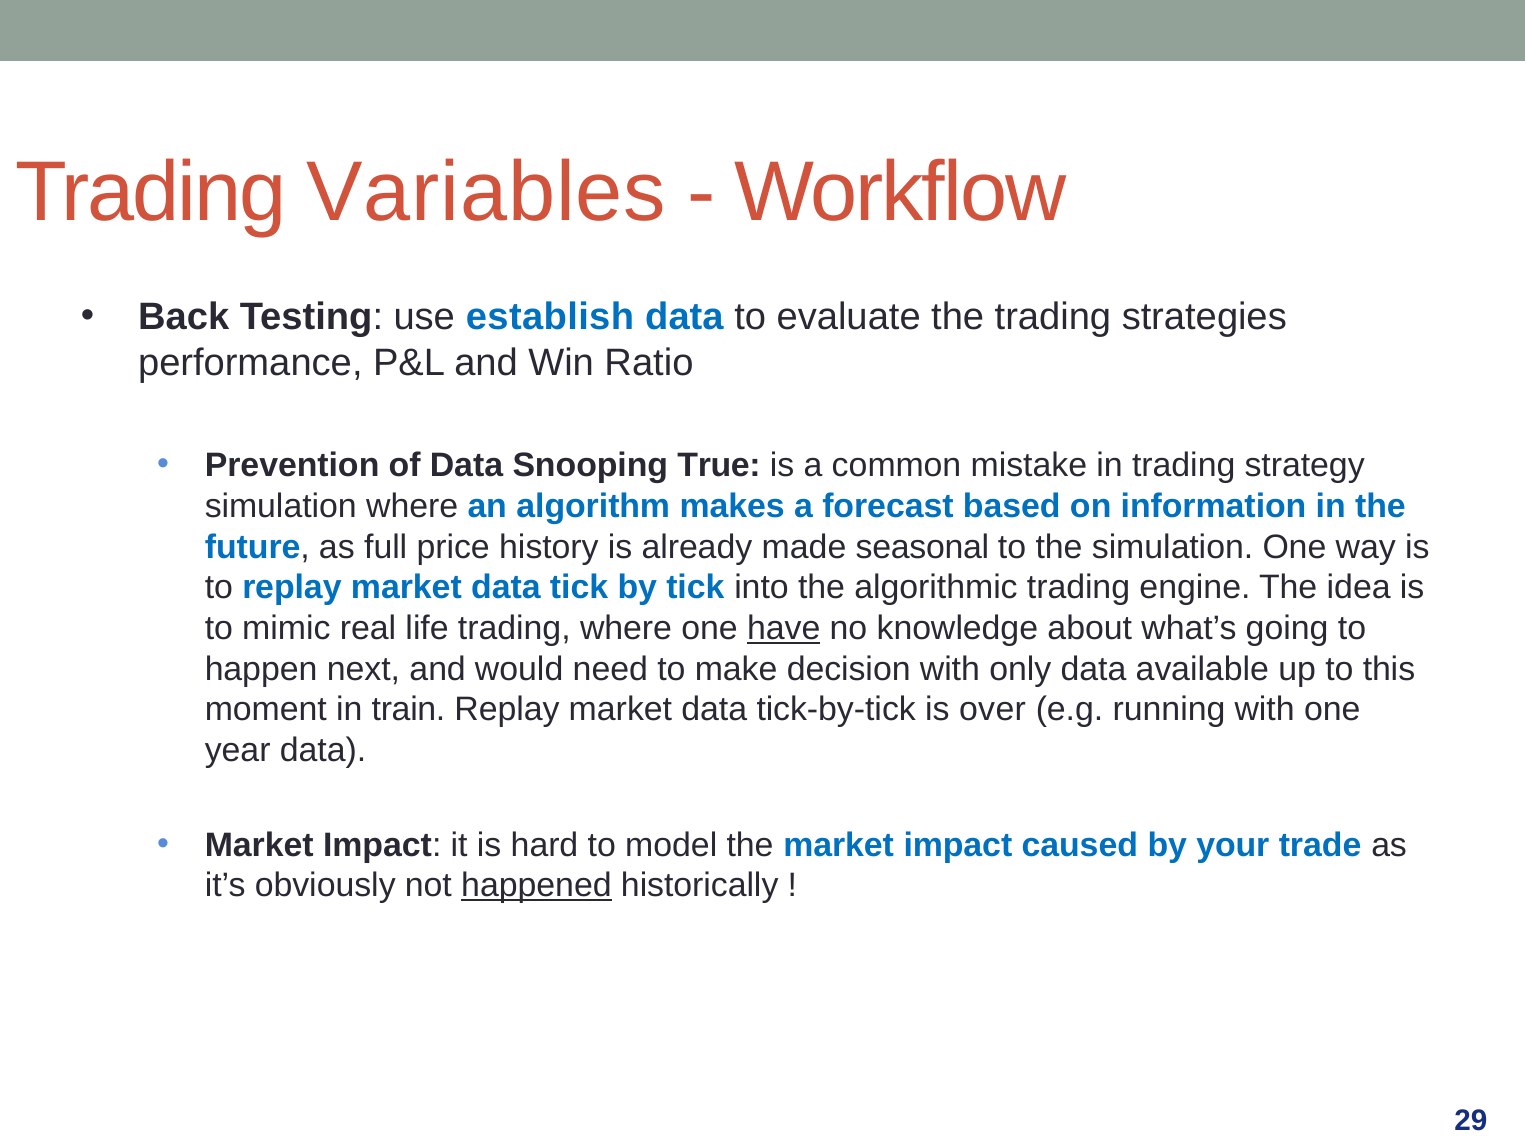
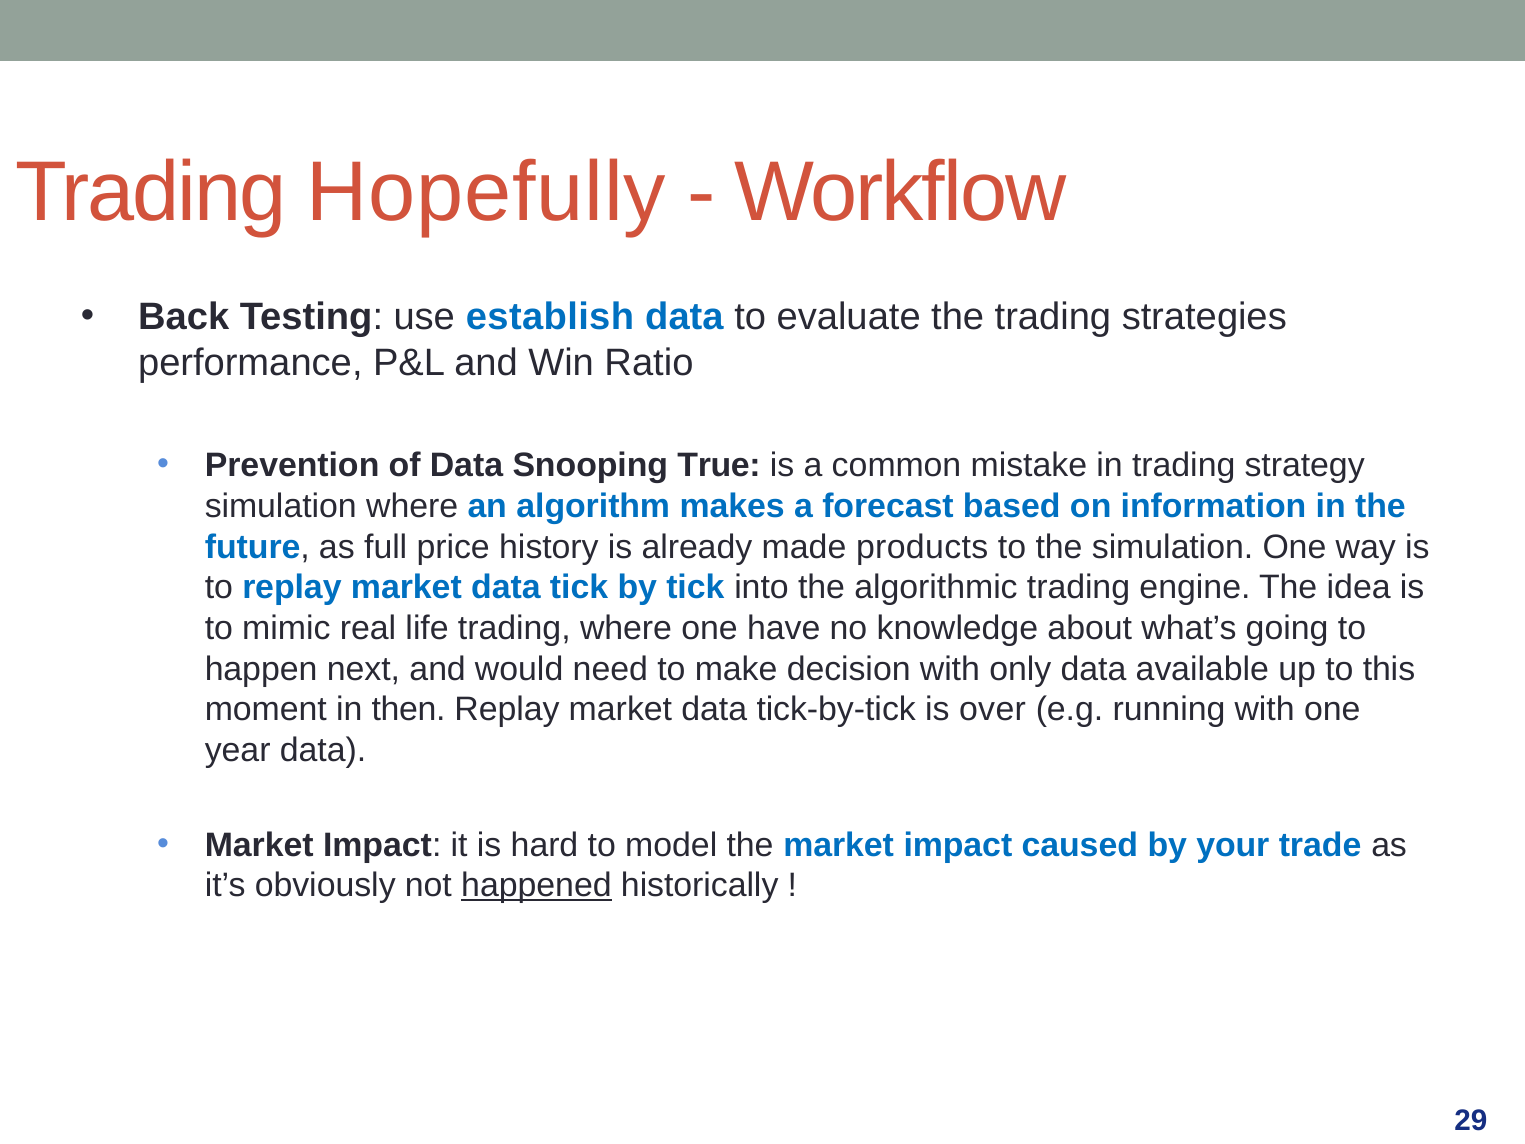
Variables: Variables -> Hopefully
seasonal: seasonal -> products
have underline: present -> none
train: train -> then
